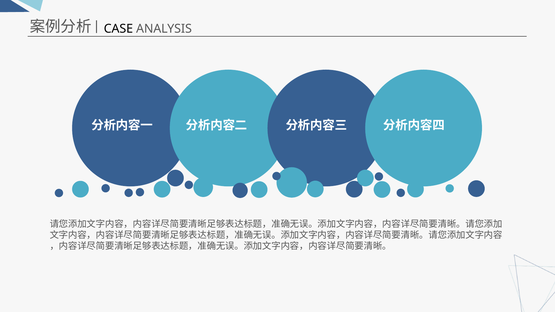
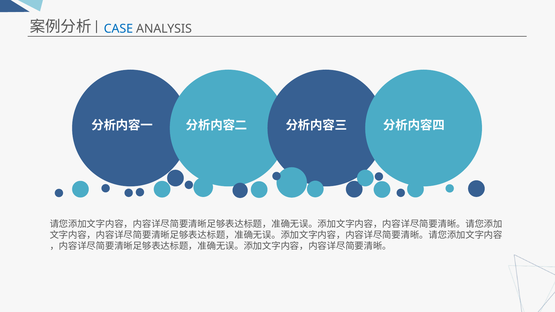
CASE colour: black -> blue
